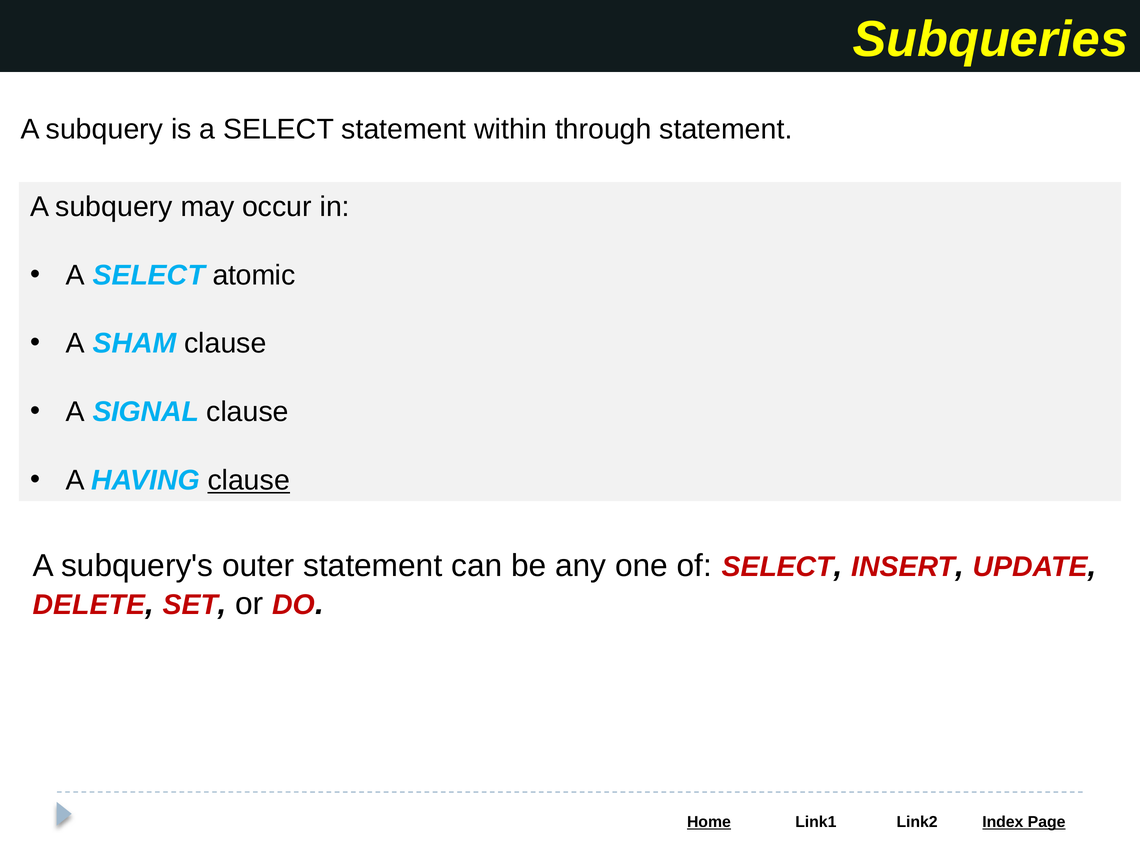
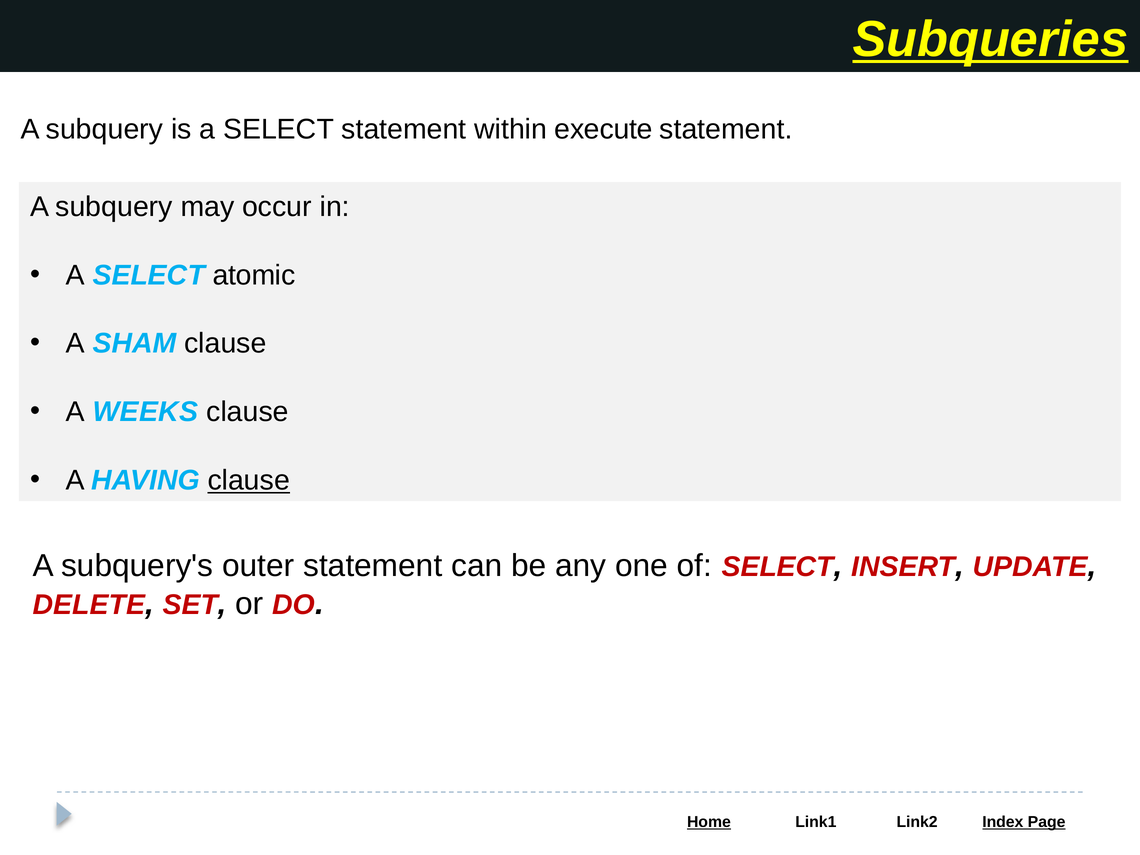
Subqueries underline: none -> present
through: through -> execute
SIGNAL: SIGNAL -> WEEKS
